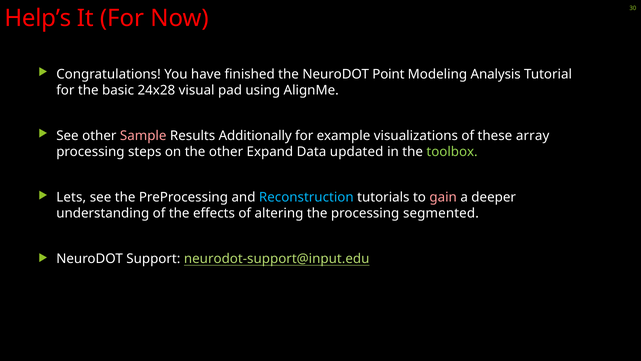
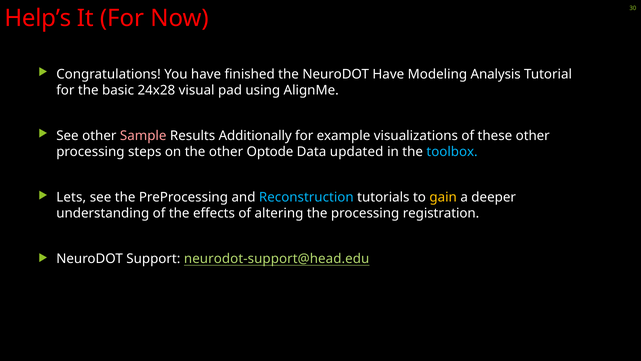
NeuroDOT Point: Point -> Have
these array: array -> other
Expand: Expand -> Optode
toolbox colour: light green -> light blue
gain colour: pink -> yellow
segmented: segmented -> registration
neurodot-support@input.edu: neurodot-support@input.edu -> neurodot-support@head.edu
